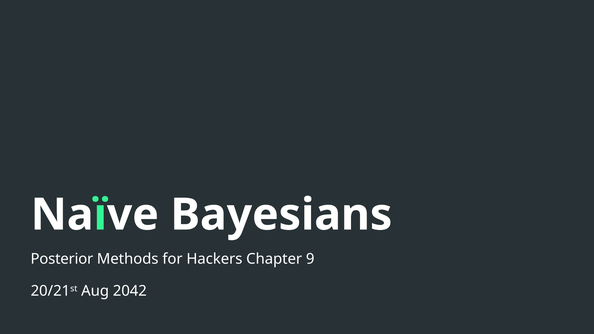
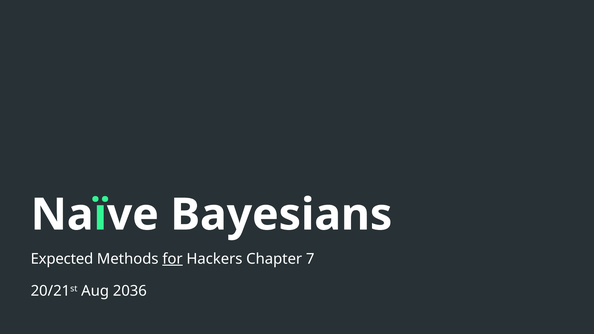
Posterior: Posterior -> Expected
for underline: none -> present
9: 9 -> 7
2042: 2042 -> 2036
